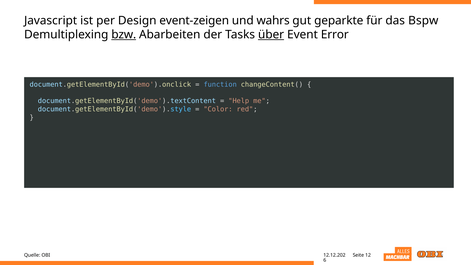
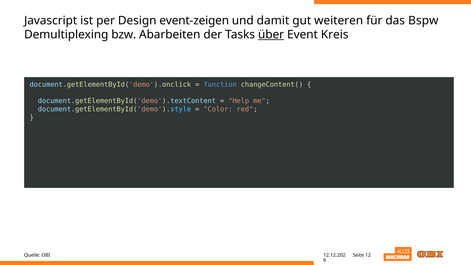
wahrs: wahrs -> damit
geparkte: geparkte -> weiteren
bzw underline: present -> none
Error: Error -> Kreis
